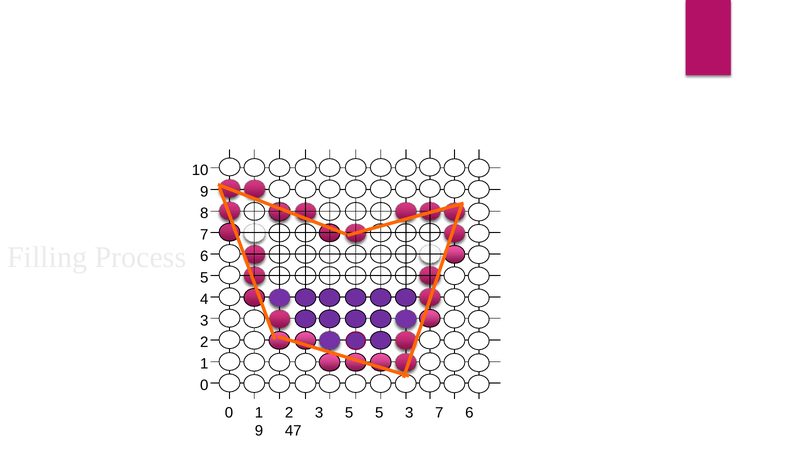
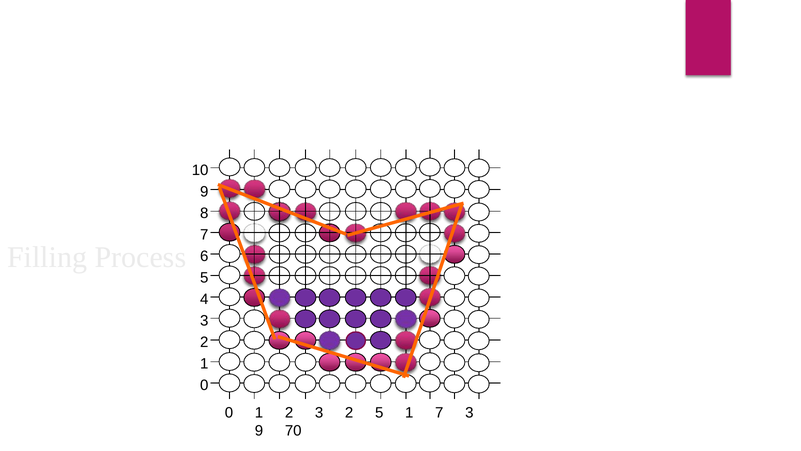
2 3 5: 5 -> 2
5 3: 3 -> 1
6 at (469, 412): 6 -> 3
47: 47 -> 70
